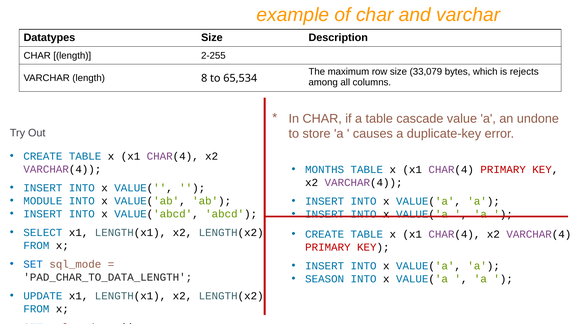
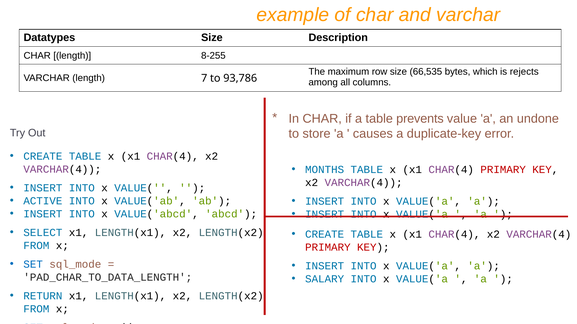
2-255: 2-255 -> 8-255
33,079: 33,079 -> 66,535
8: 8 -> 7
65,534: 65,534 -> 93,786
cascade: cascade -> prevents
MODULE: MODULE -> ACTIVE
SEASON: SEASON -> SALARY
UPDATE: UPDATE -> RETURN
